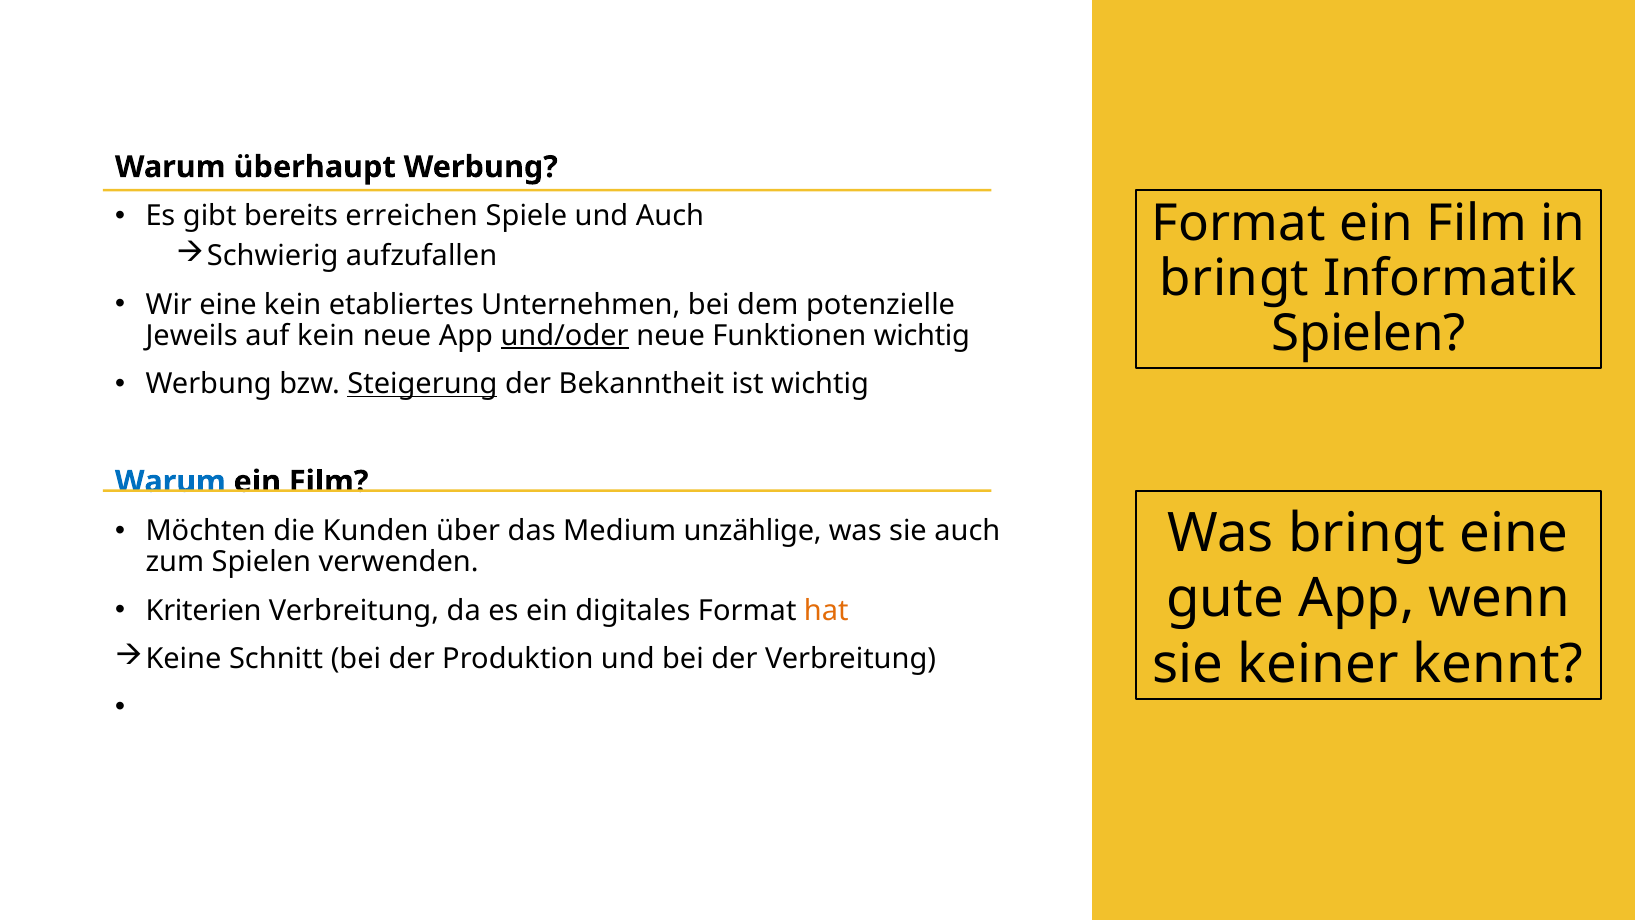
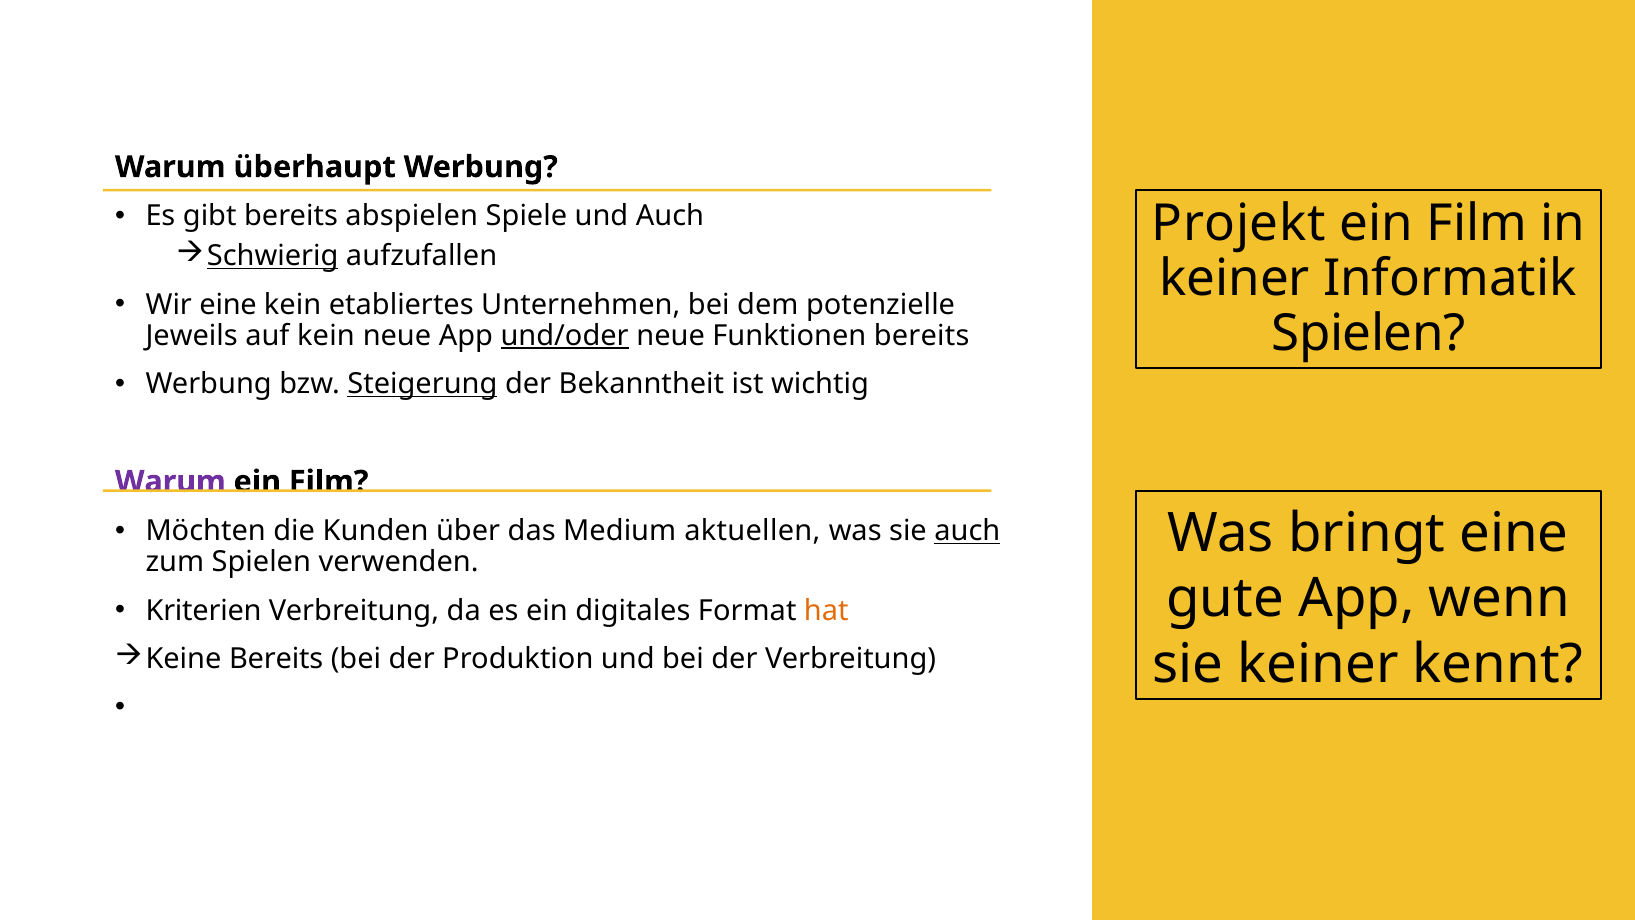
erreichen: erreichen -> abspielen
Format at (1239, 223): Format -> Projekt
Schwierig underline: none -> present
bringt at (1235, 279): bringt -> keiner
Funktionen wichtig: wichtig -> bereits
Warum at (170, 482) colour: blue -> purple
unzählige: unzählige -> aktuellen
auch at (967, 531) underline: none -> present
Keine Schnitt: Schnitt -> Bereits
